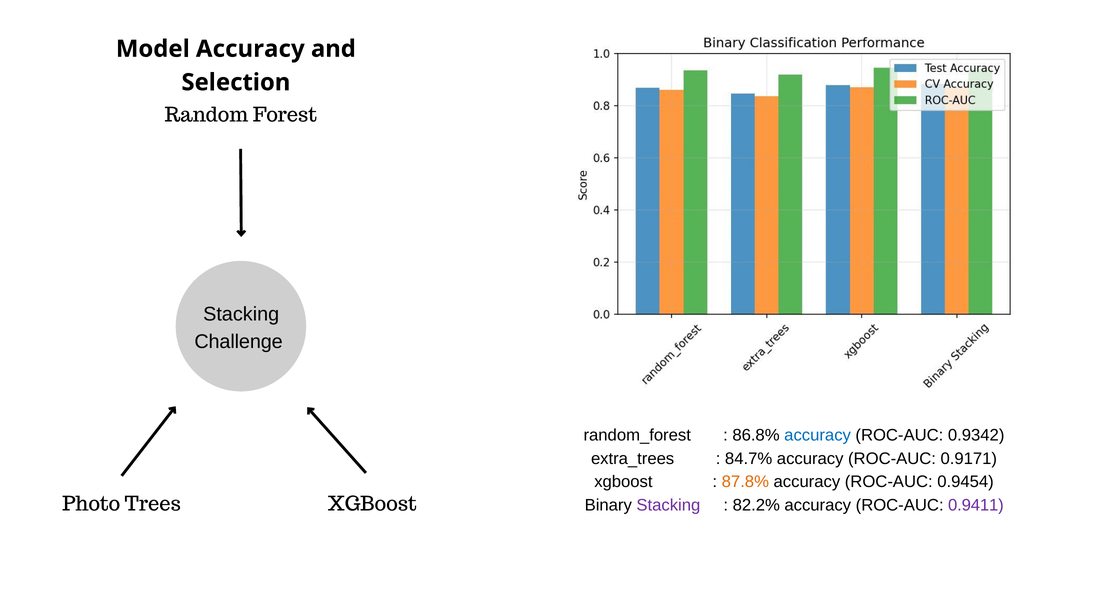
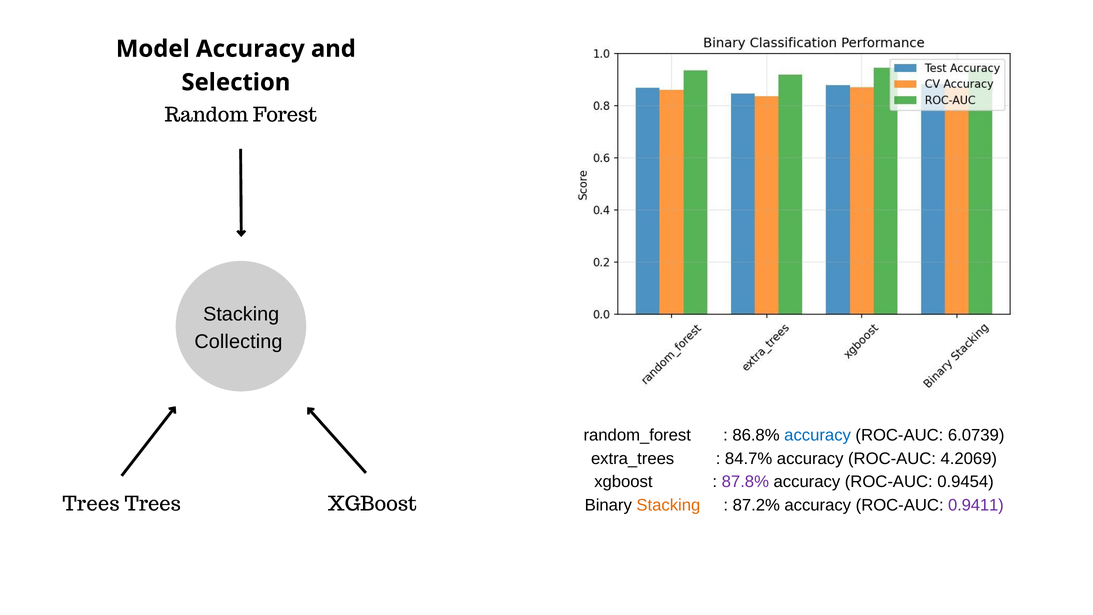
Challenge: Challenge -> Collecting
0.9342: 0.9342 -> 6.0739
0.9171: 0.9171 -> 4.2069
87.8% colour: orange -> purple
Photo at (91, 504): Photo -> Trees
Stacking at (668, 505) colour: purple -> orange
82.2%: 82.2% -> 87.2%
